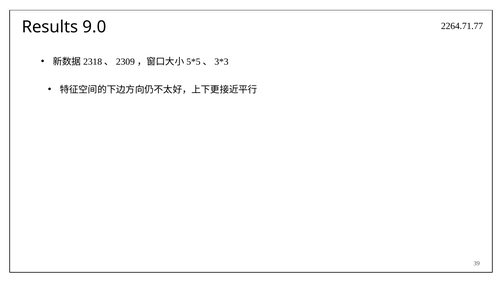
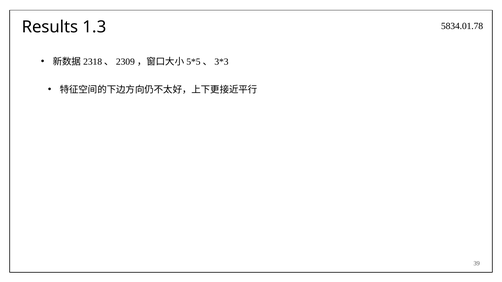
2264.71.77: 2264.71.77 -> 5834.01.78
9.0: 9.0 -> 1.3
